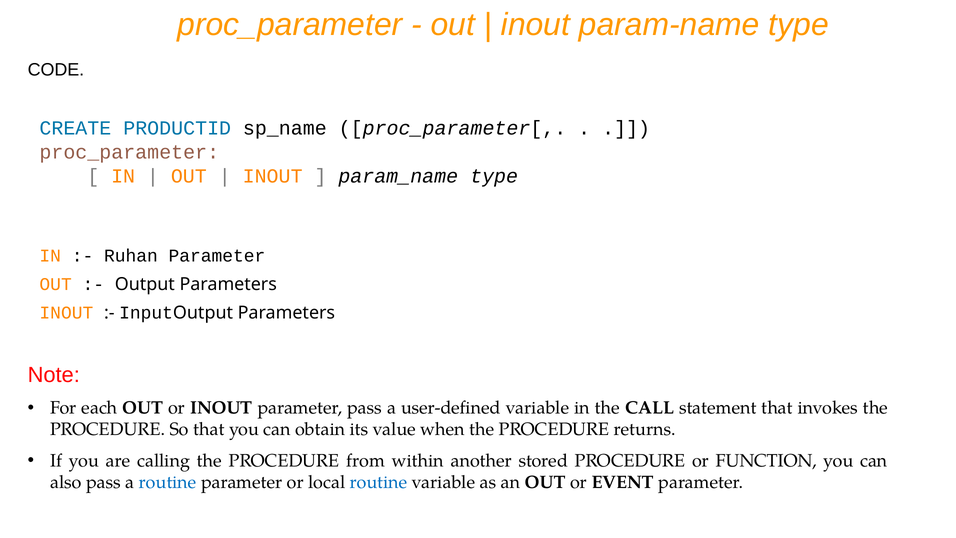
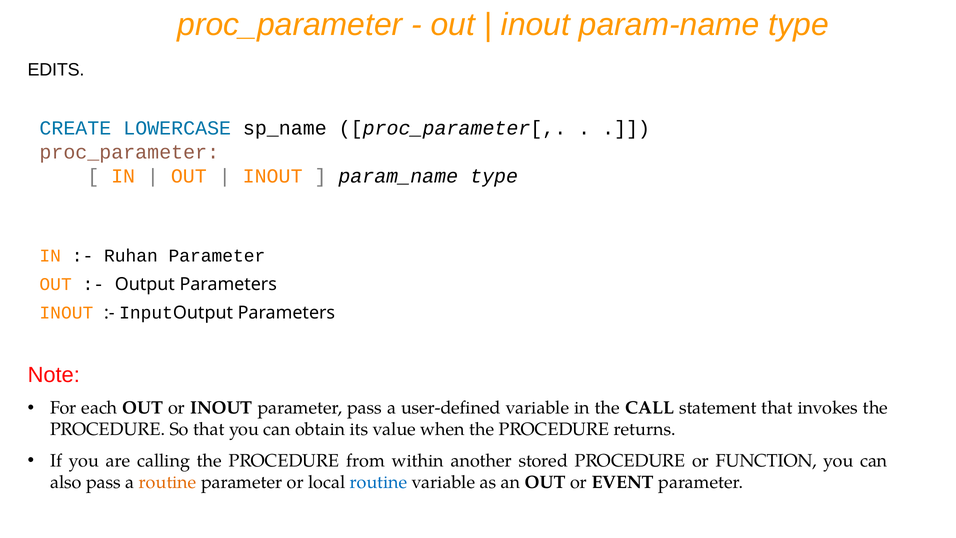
CODE: CODE -> EDITS
PRODUCTID: PRODUCTID -> LOWERCASE
routine at (168, 482) colour: blue -> orange
